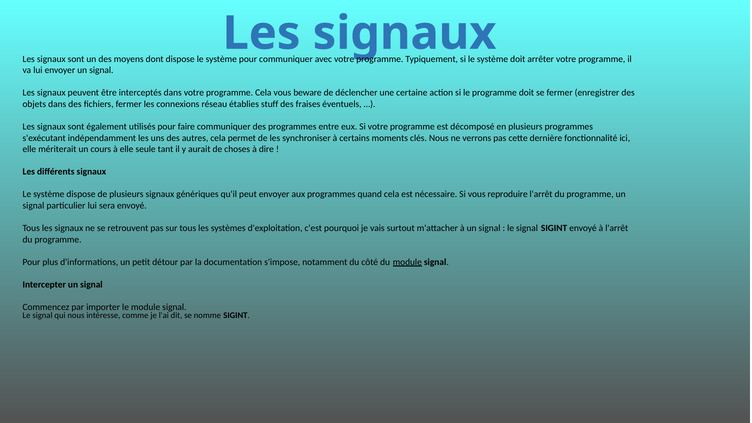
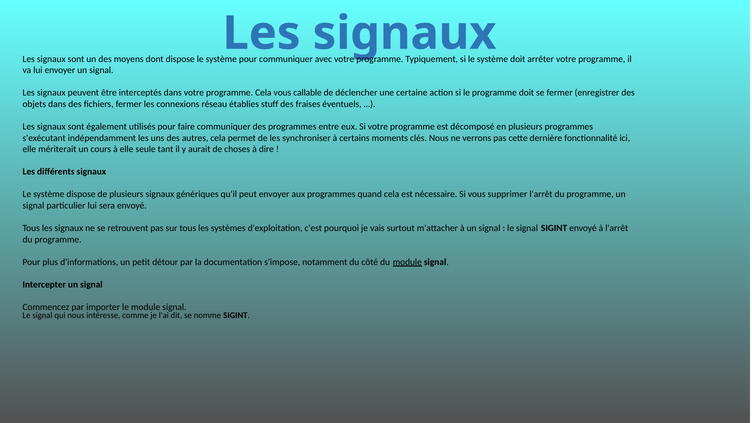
beware: beware -> callable
reproduire: reproduire -> supprimer
